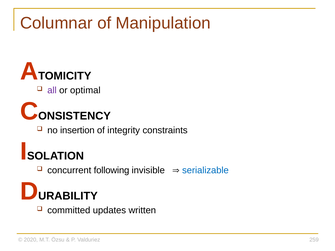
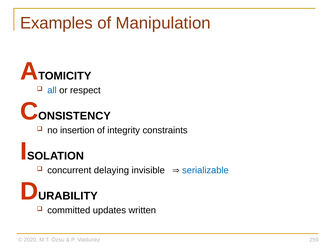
Columnar: Columnar -> Examples
all colour: purple -> blue
optimal: optimal -> respect
following: following -> delaying
